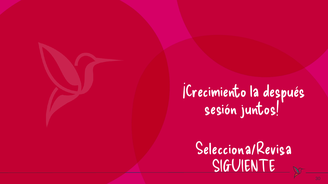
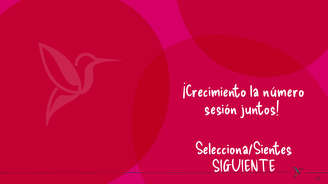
después: después -> número
Selecciona/Revisa: Selecciona/Revisa -> Selecciona/Sientes
